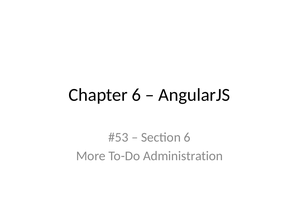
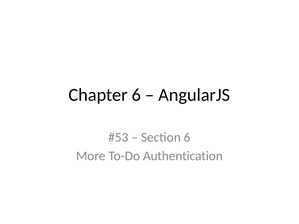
Administration: Administration -> Authentication
